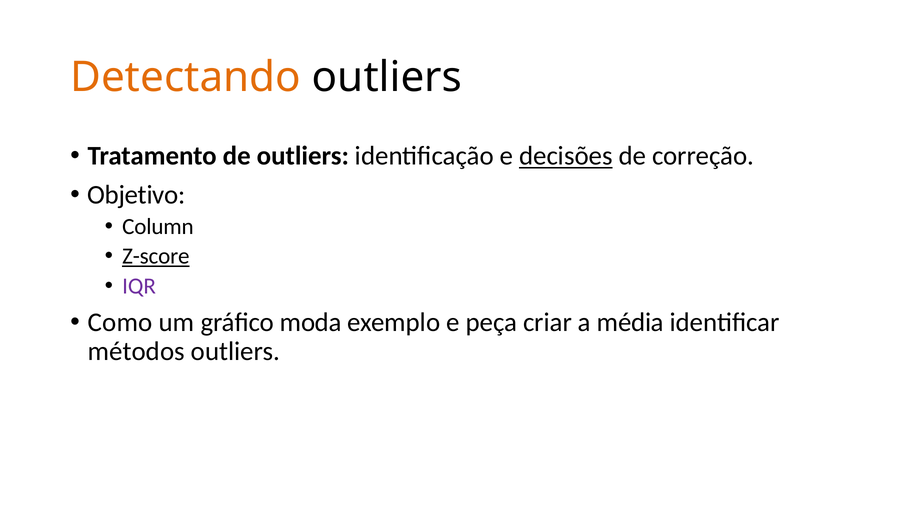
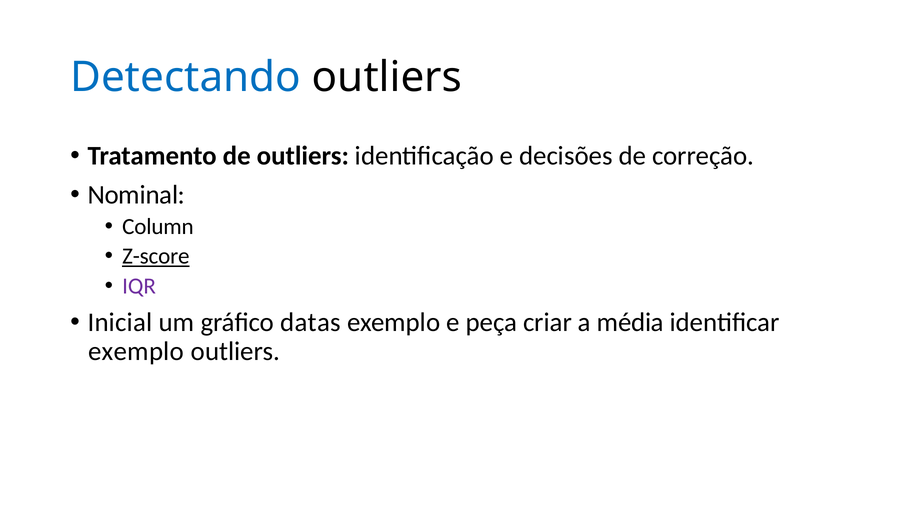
Detectando colour: orange -> blue
decisões underline: present -> none
Objetivo: Objetivo -> Nominal
Como: Como -> Inicial
moda: moda -> datas
métodos at (136, 351): métodos -> exemplo
